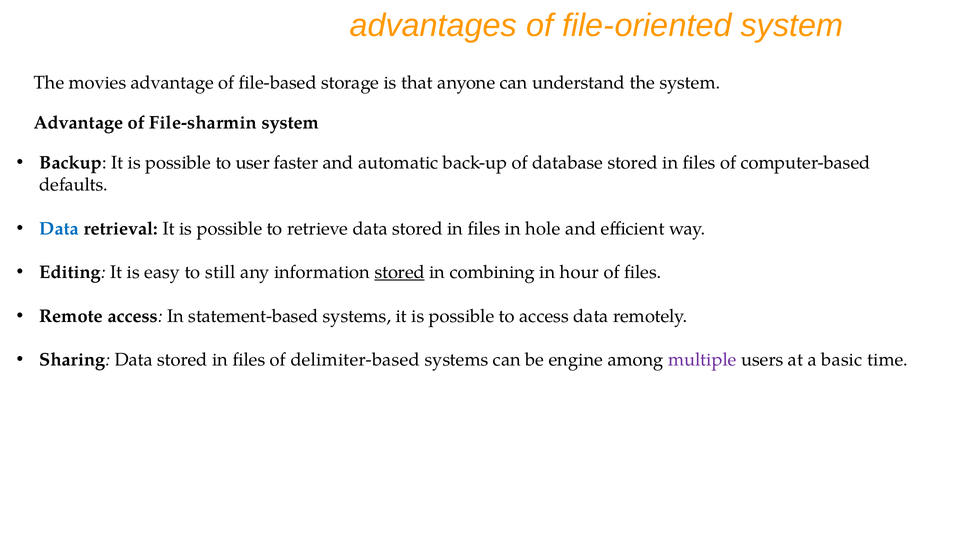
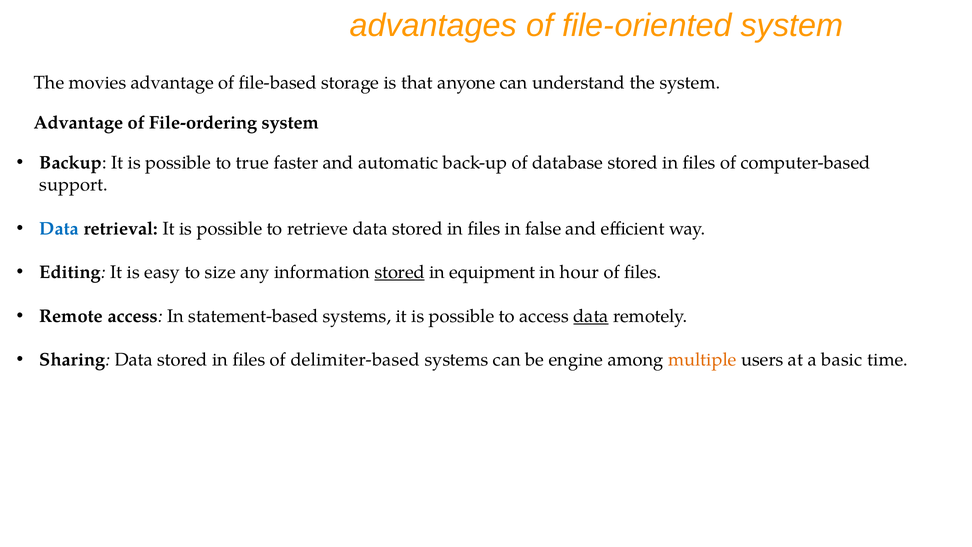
File-sharmin: File-sharmin -> File-ordering
user: user -> true
defaults: defaults -> support
hole: hole -> false
still: still -> size
combining: combining -> equipment
data at (591, 316) underline: none -> present
multiple colour: purple -> orange
